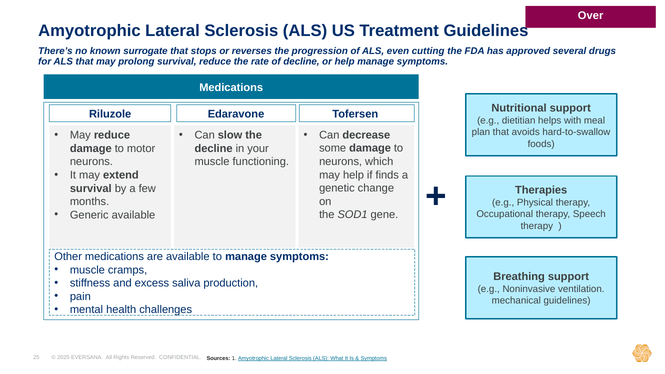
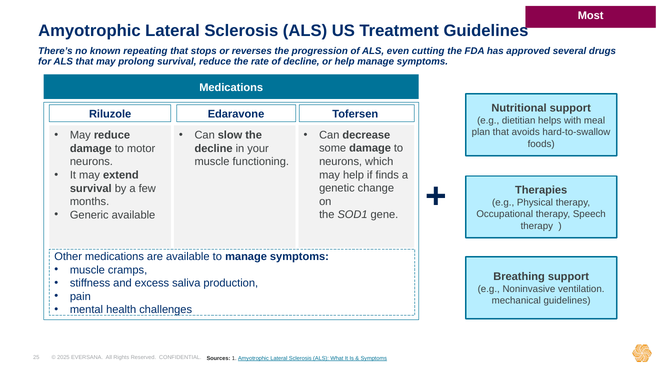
Over: Over -> Most
surrogate: surrogate -> repeating
